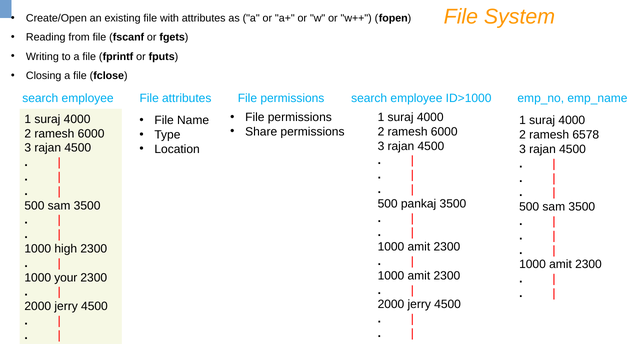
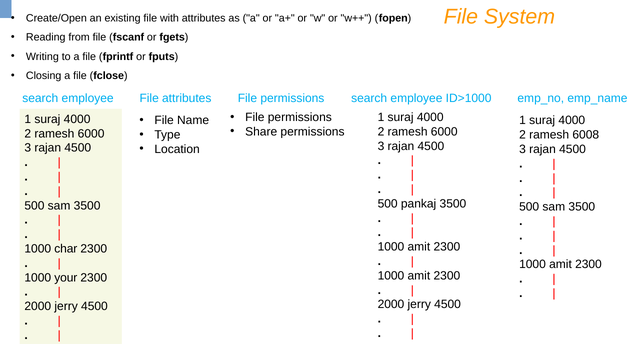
6578: 6578 -> 6008
high: high -> char
